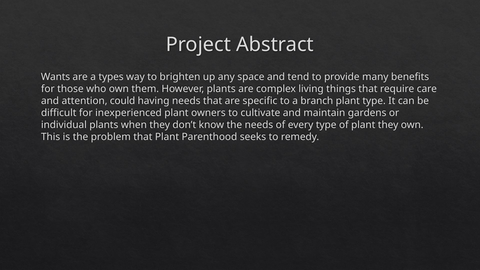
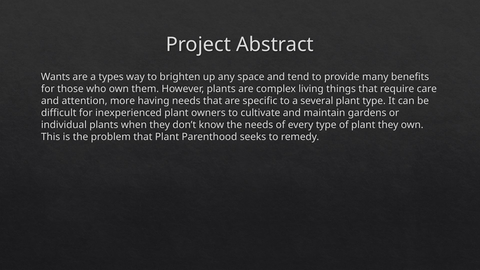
could: could -> more
branch: branch -> several
